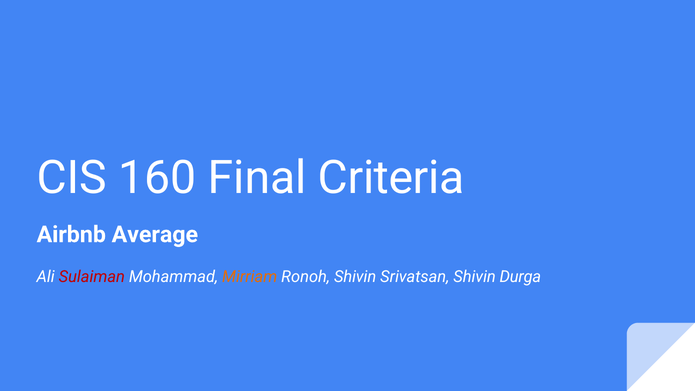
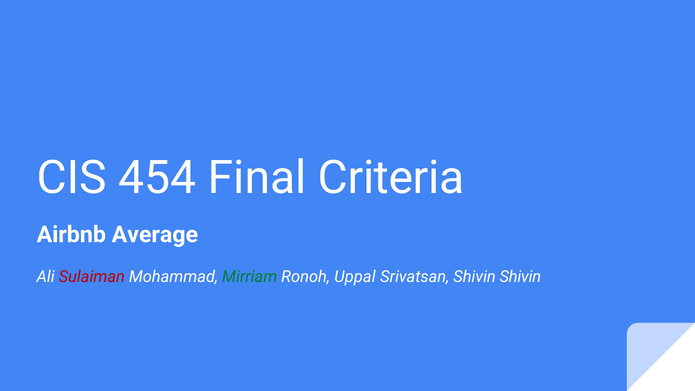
160: 160 -> 454
Mirriam colour: orange -> green
Ronoh Shivin: Shivin -> Uppal
Shivin Durga: Durga -> Shivin
